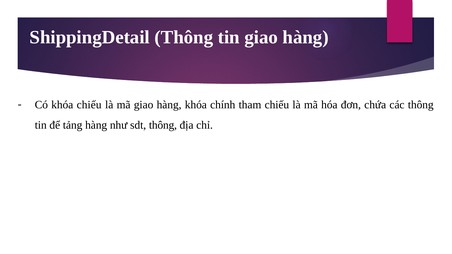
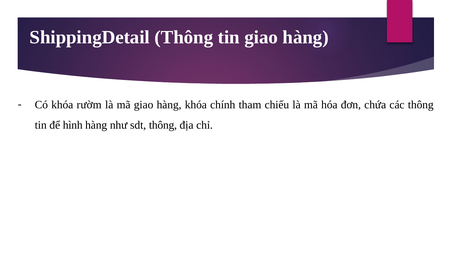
khóa chiếu: chiếu -> rườm
tảng: tảng -> hình
